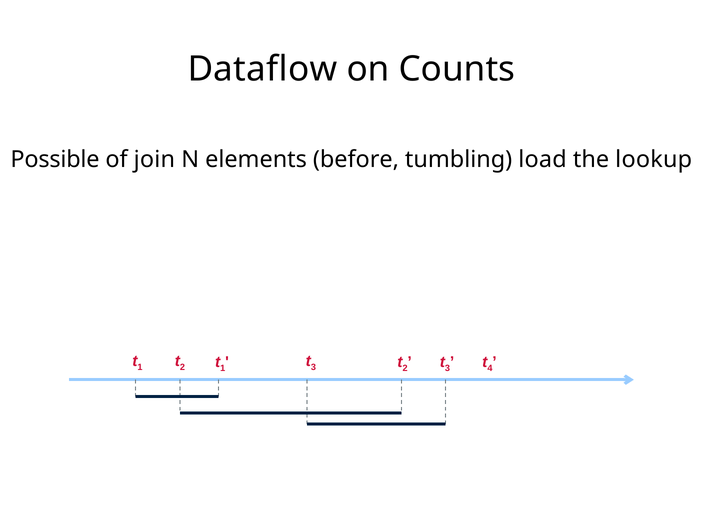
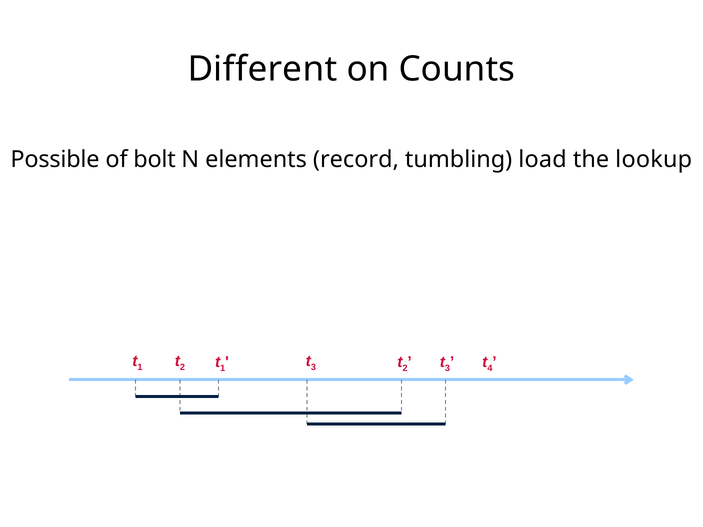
Dataflow: Dataflow -> Different
join: join -> bolt
before: before -> record
